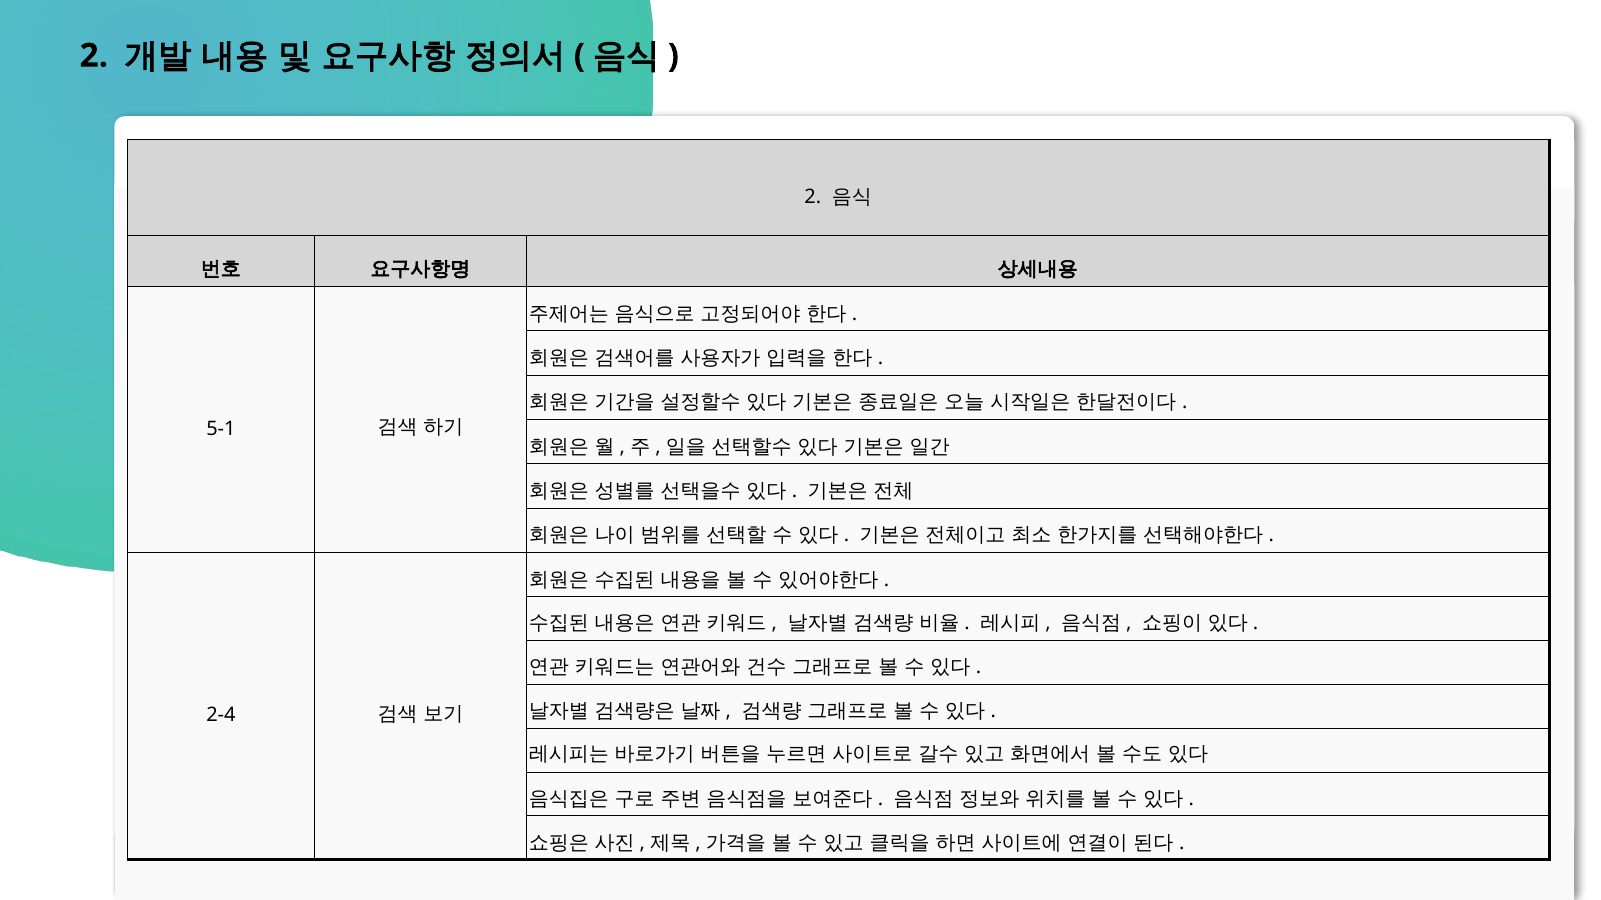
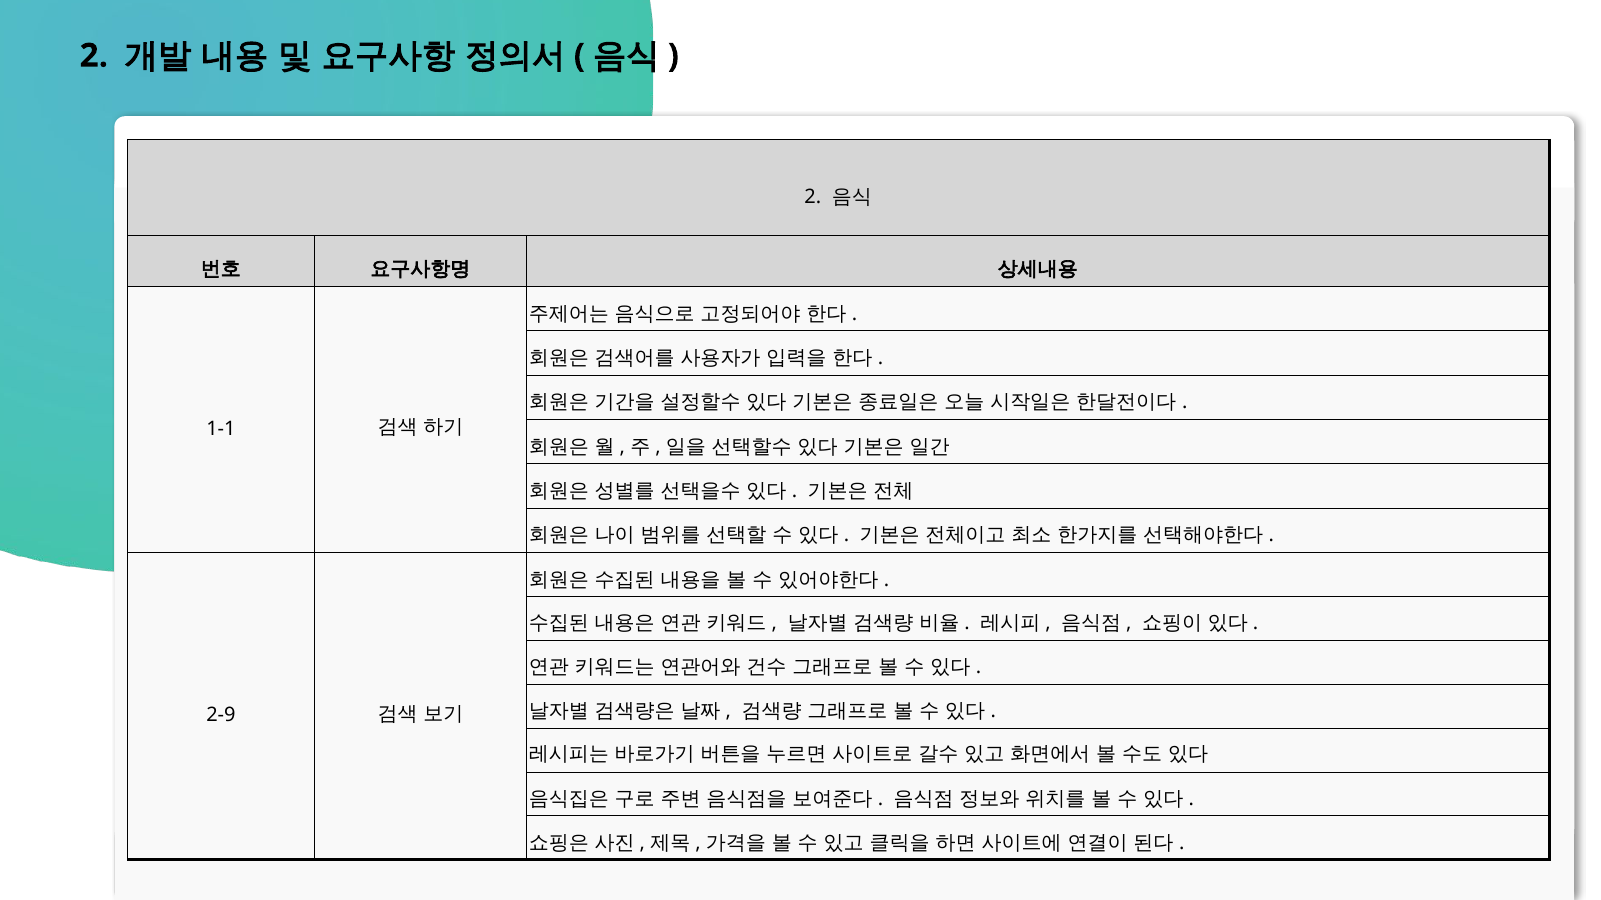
5-1: 5-1 -> 1-1
2-4: 2-4 -> 2-9
